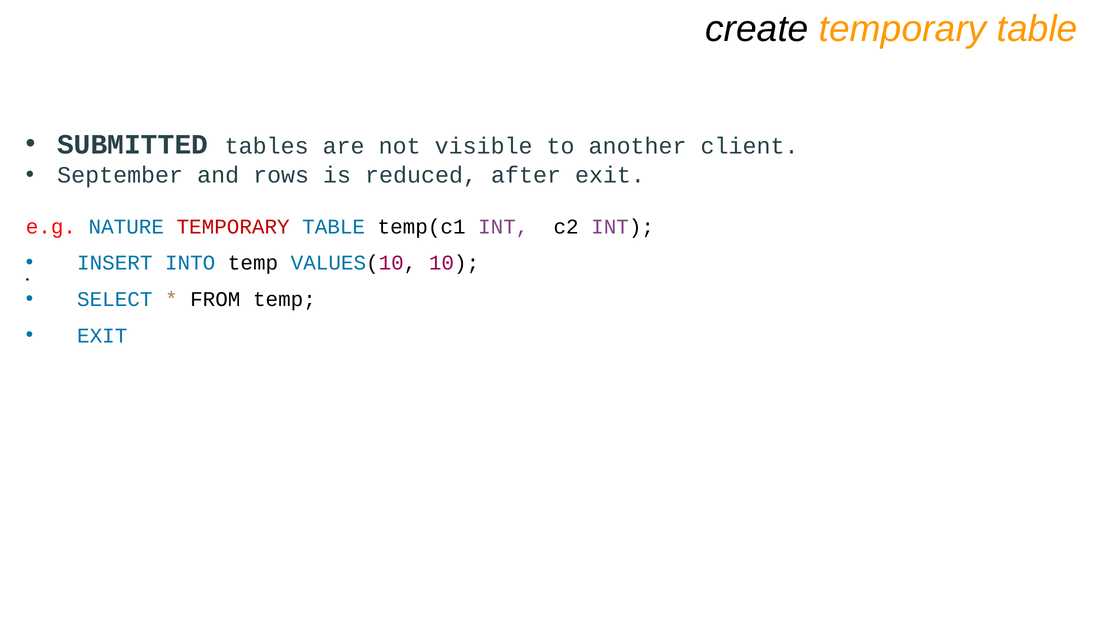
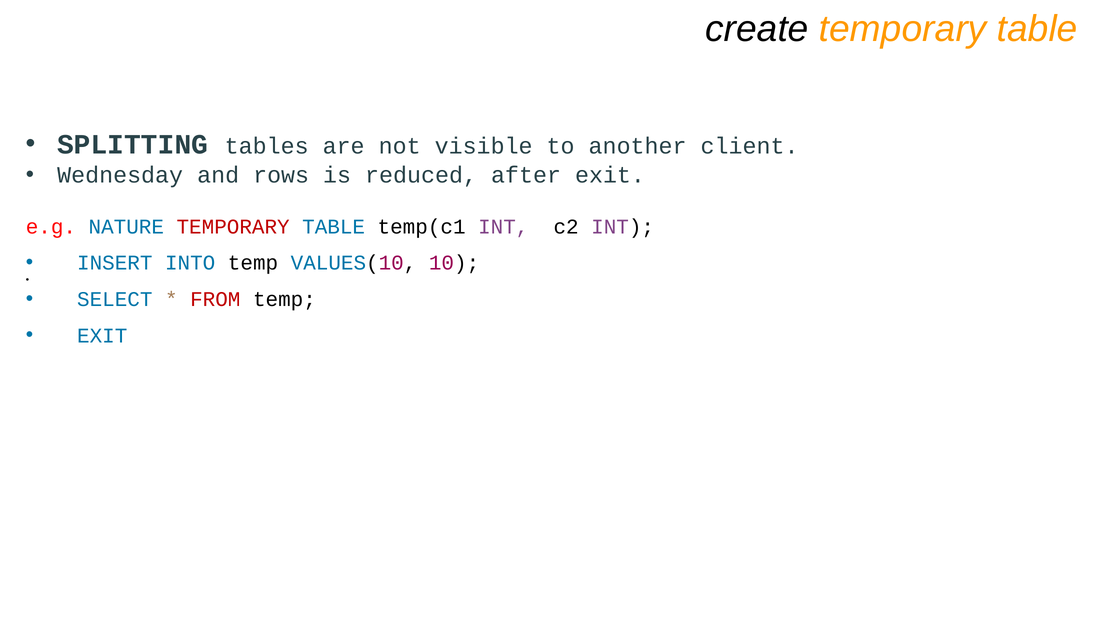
SUBMITTED: SUBMITTED -> SPLITTING
September: September -> Wednesday
FROM colour: black -> red
